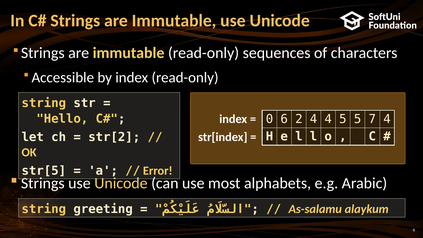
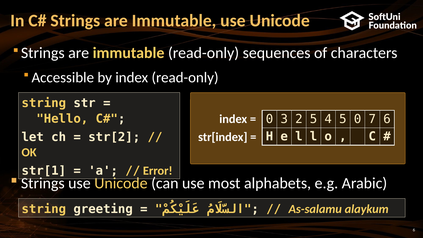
0 6: 6 -> 3
2 4: 4 -> 5
5 5: 5 -> 0
7 4: 4 -> 6
str[5: str[5 -> str[1
